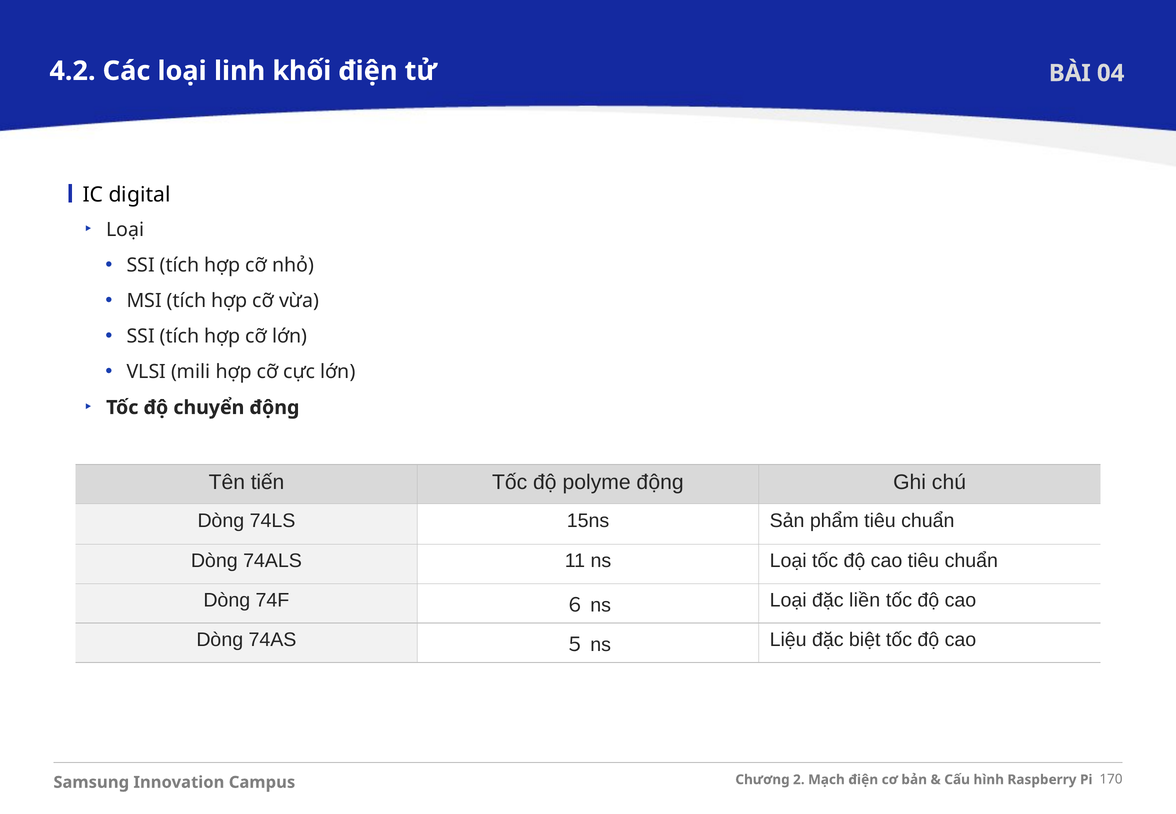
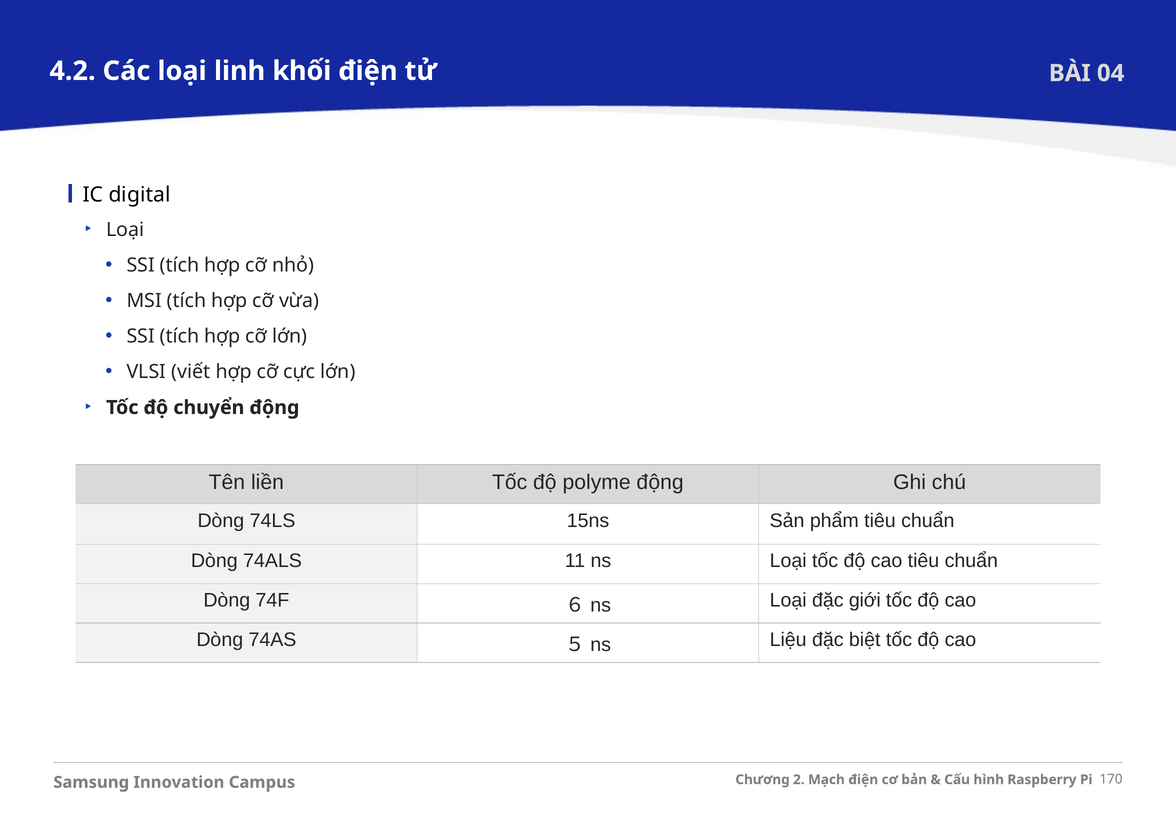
mili: mili -> viết
tiến: tiến -> liền
liền: liền -> giới
